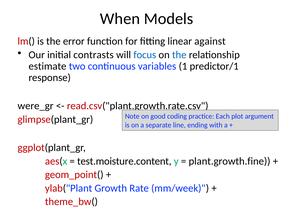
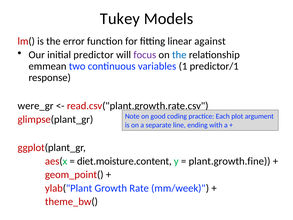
When: When -> Tukey
contrasts: contrasts -> predictor
focus colour: blue -> purple
estimate: estimate -> emmean
test.moisture.content: test.moisture.content -> diet.moisture.content
